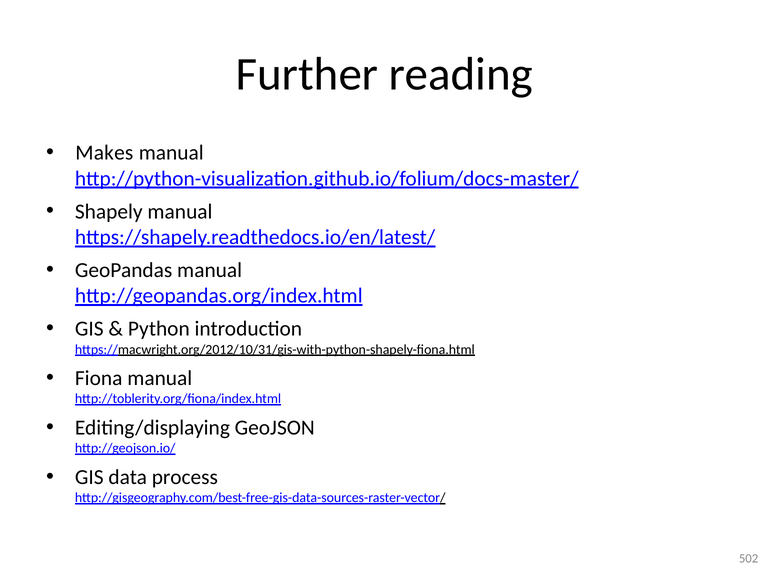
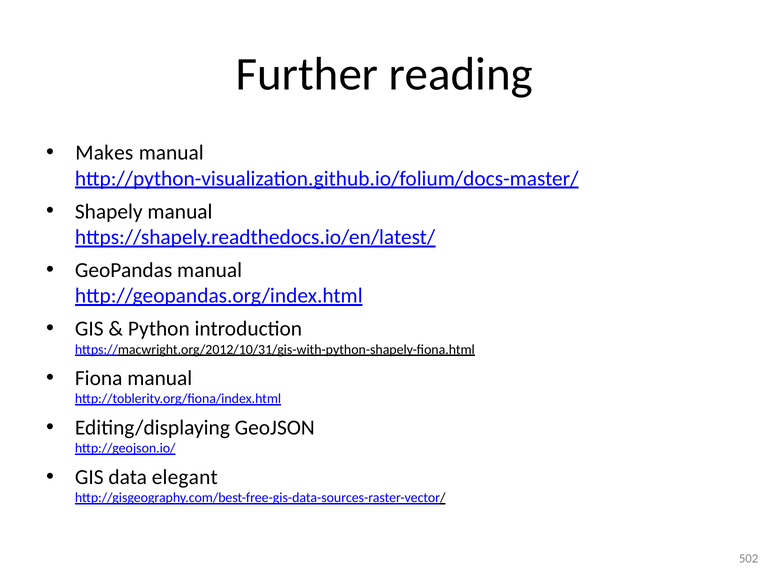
process: process -> elegant
